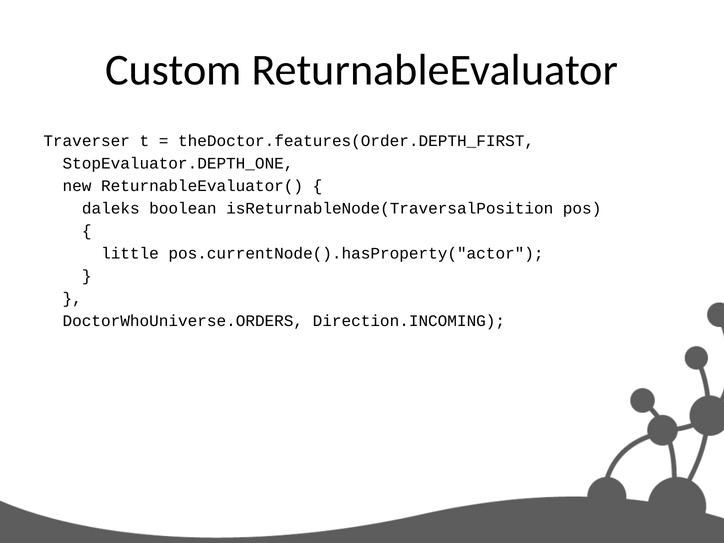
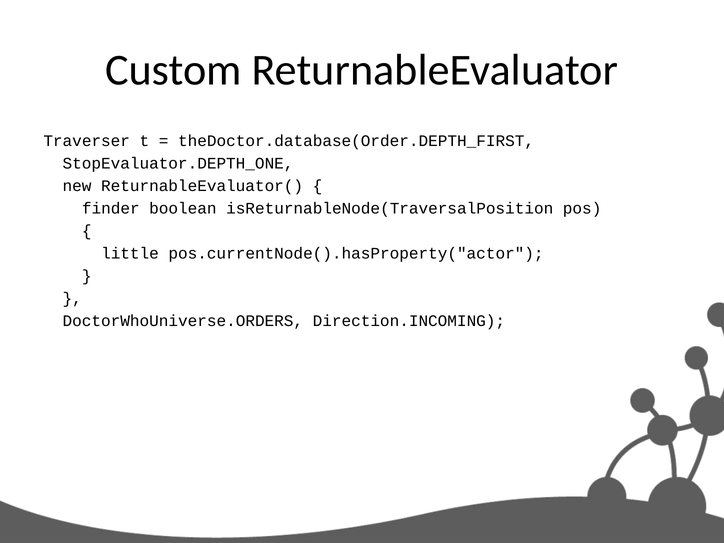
theDoctor.features(Order.DEPTH_FIRST: theDoctor.features(Order.DEPTH_FIRST -> theDoctor.database(Order.DEPTH_FIRST
daleks: daleks -> finder
